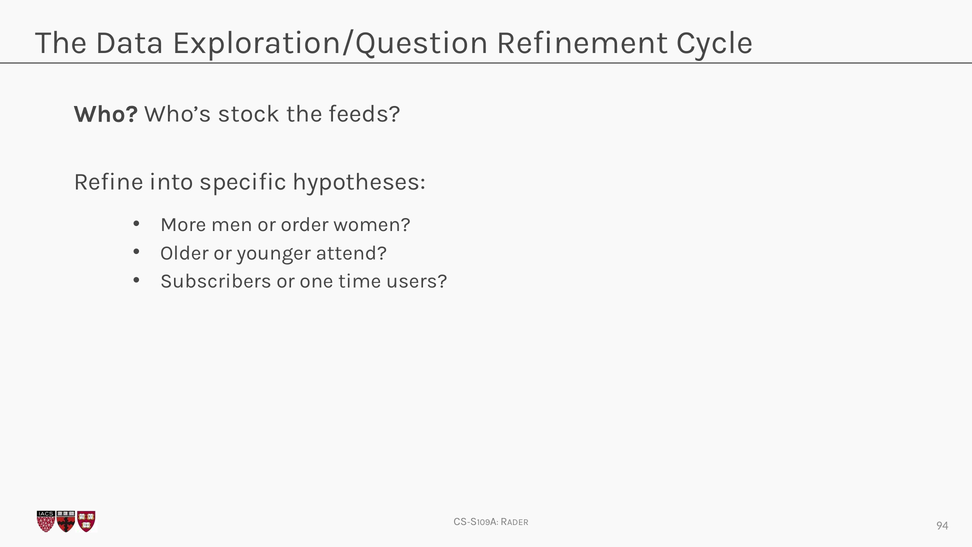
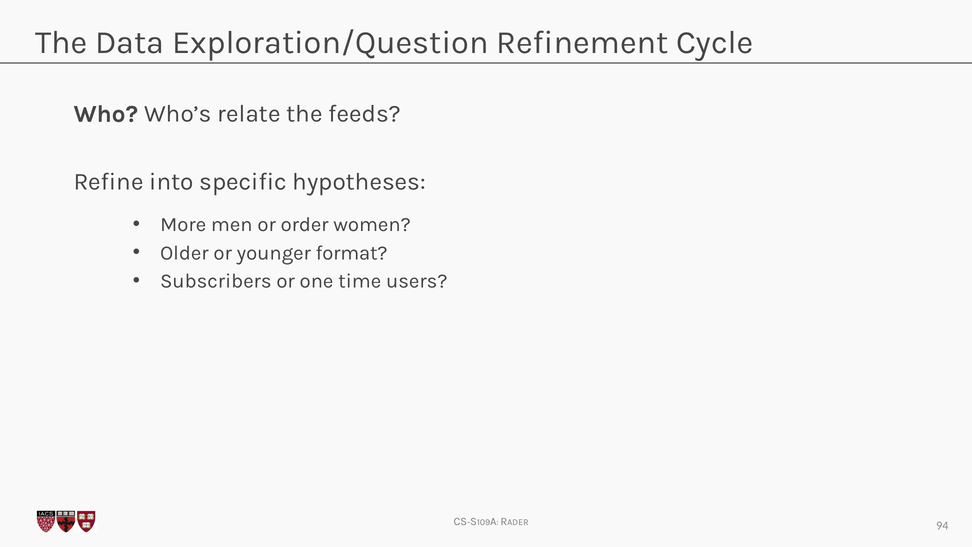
stock: stock -> relate
attend: attend -> format
